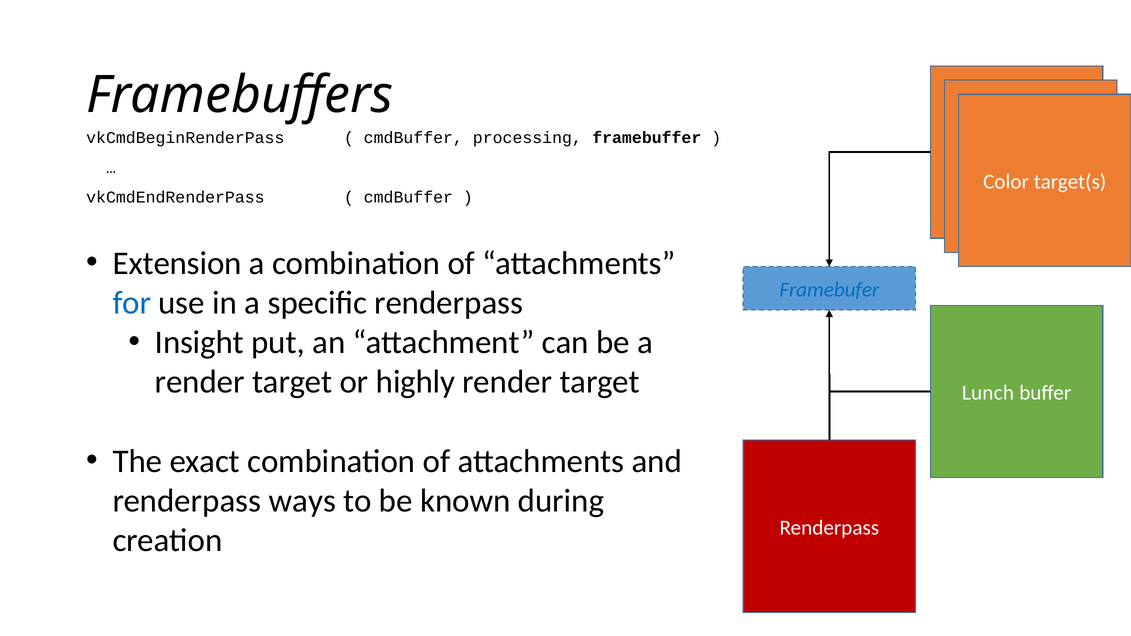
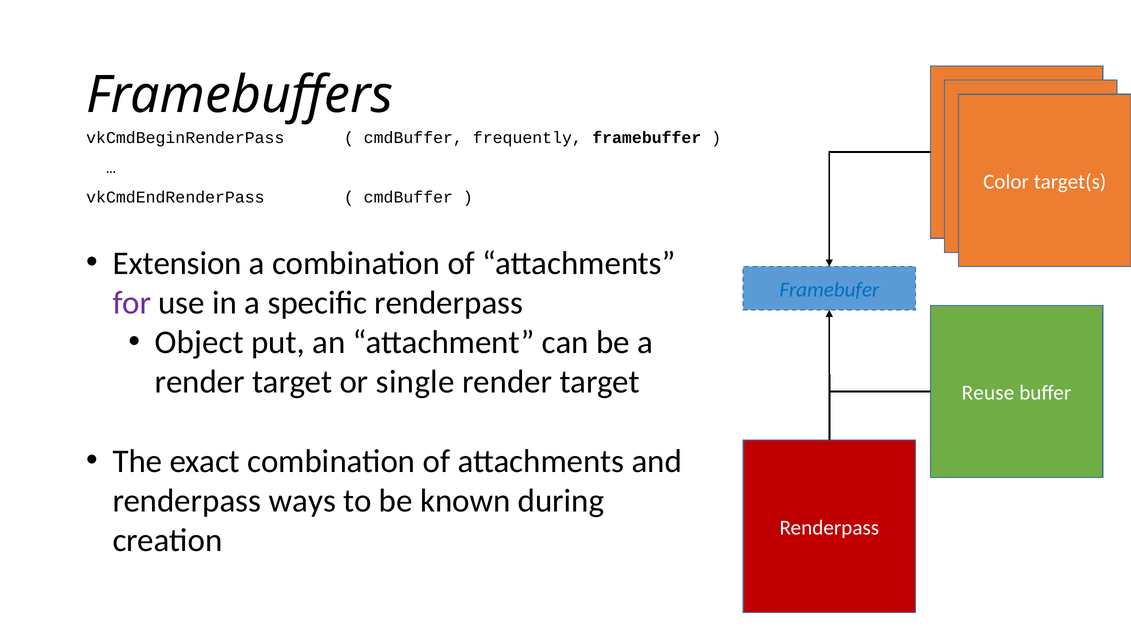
processing: processing -> frequently
for colour: blue -> purple
Insight: Insight -> Object
highly: highly -> single
Lunch: Lunch -> Reuse
